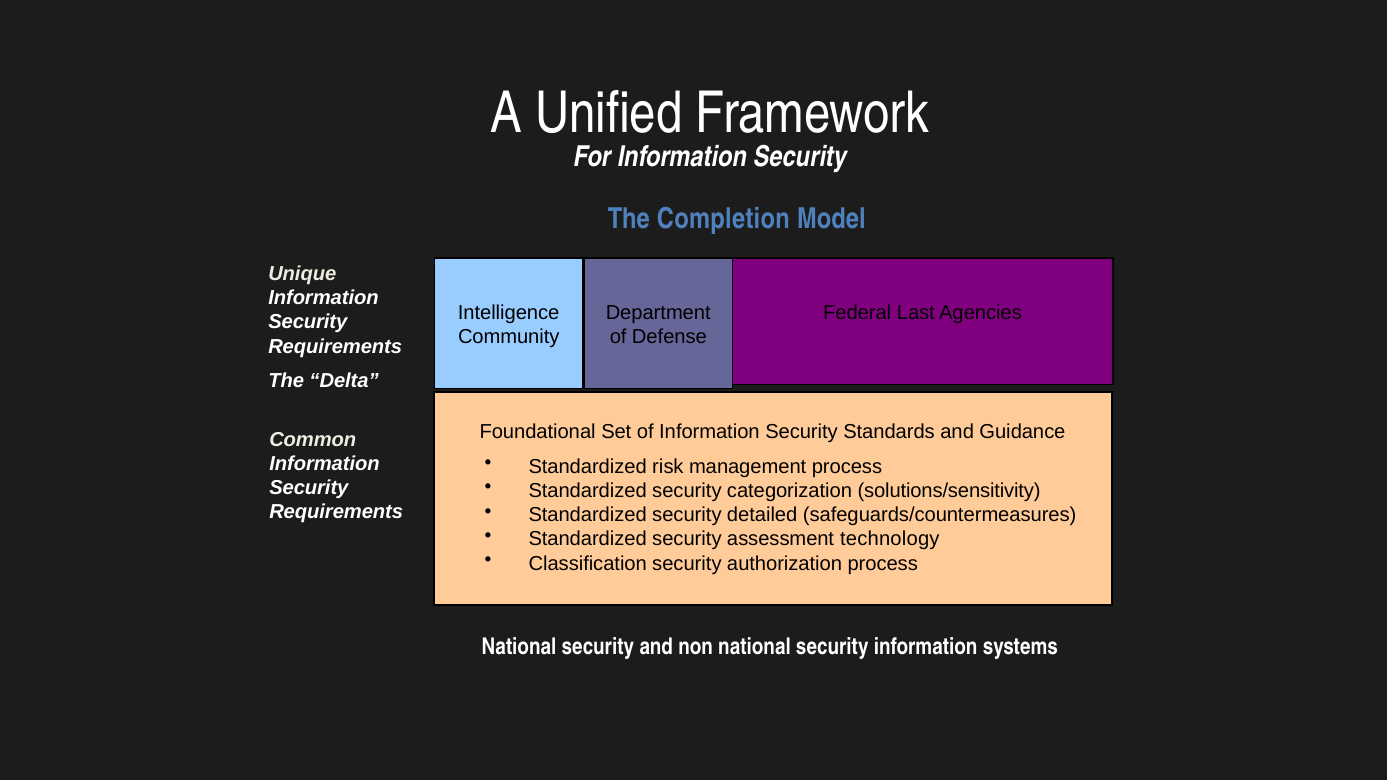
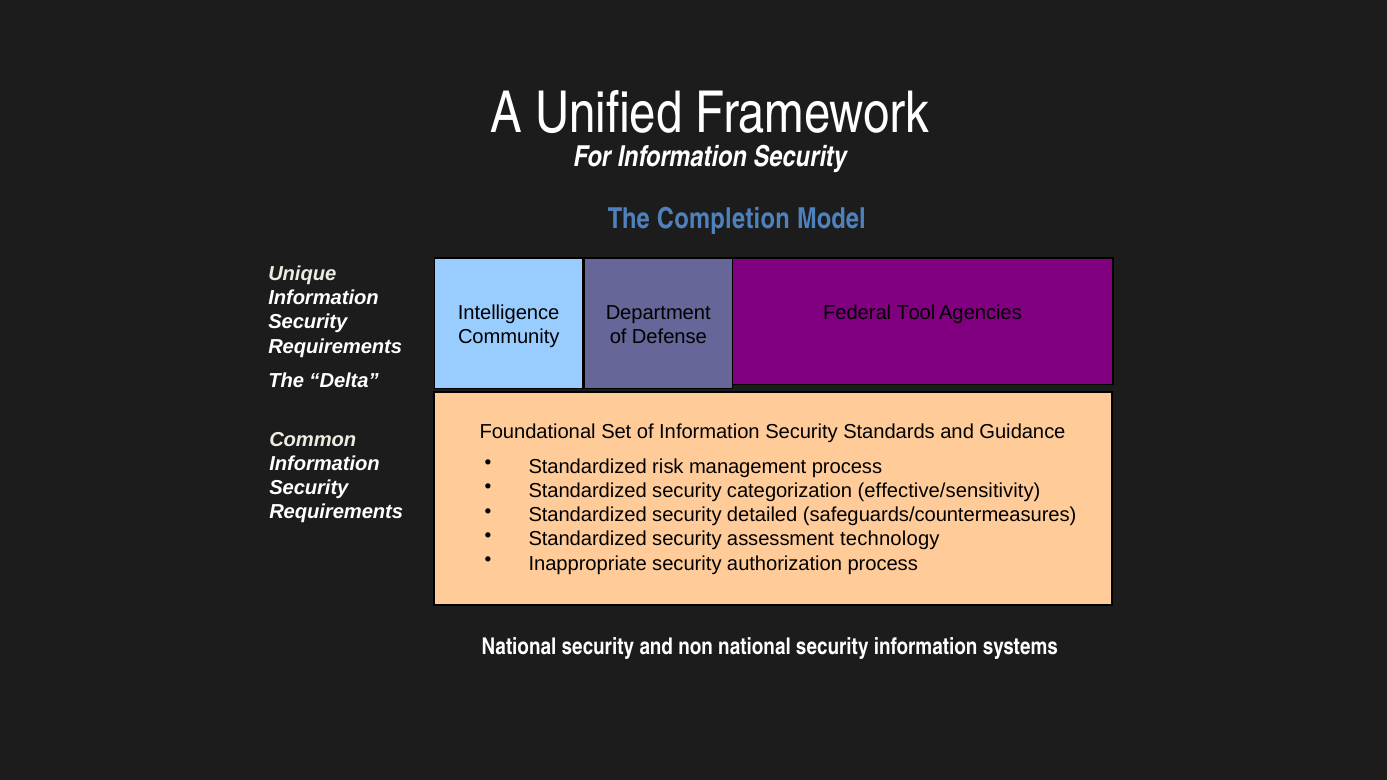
Last: Last -> Tool
solutions/sensitivity: solutions/sensitivity -> effective/sensitivity
Classification: Classification -> Inappropriate
